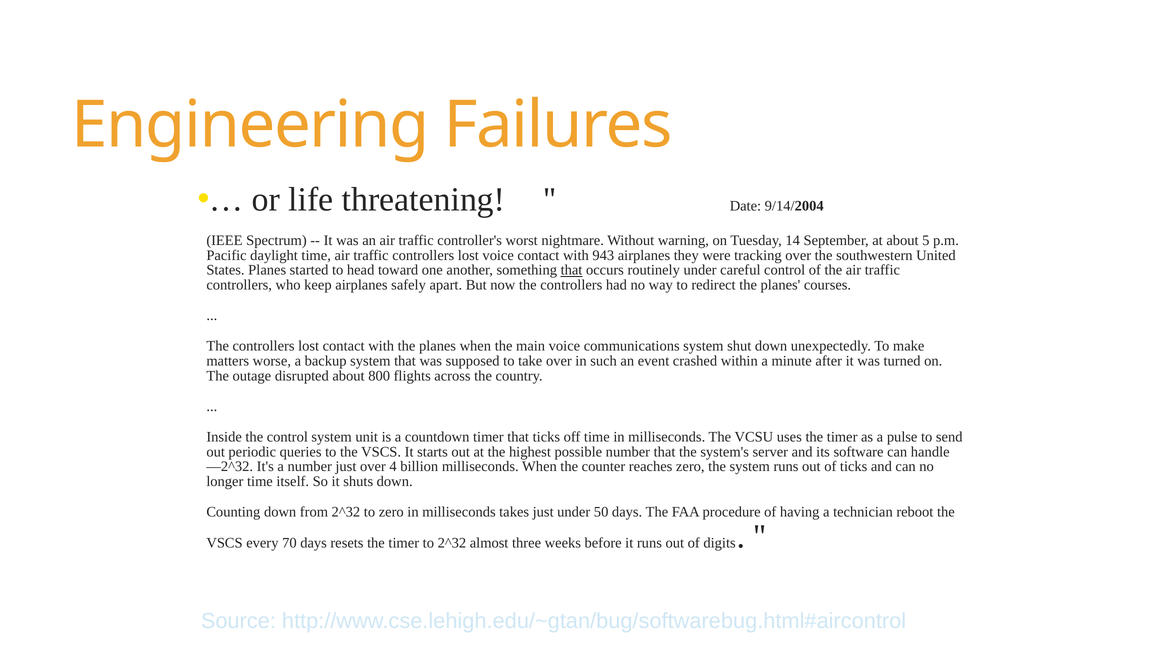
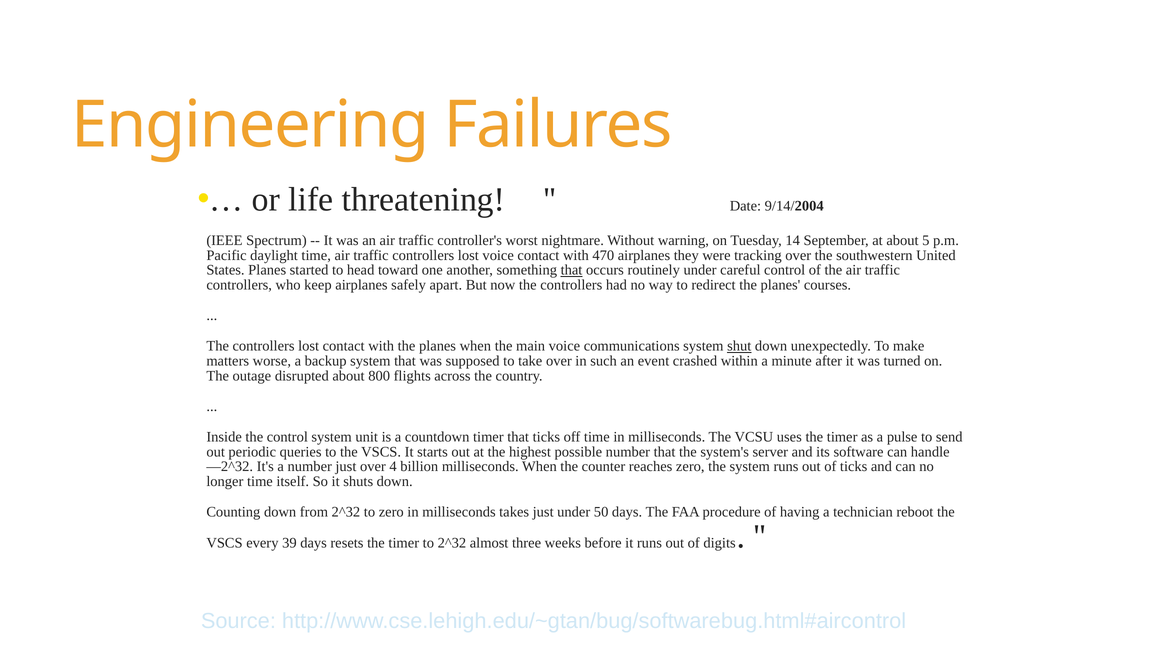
943: 943 -> 470
shut underline: none -> present
70: 70 -> 39
